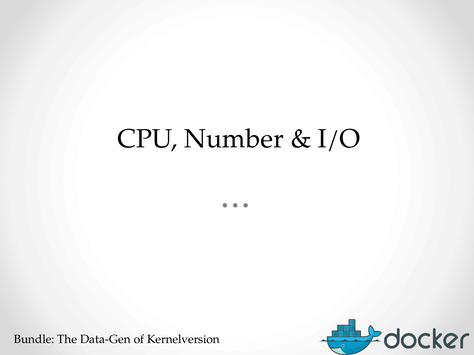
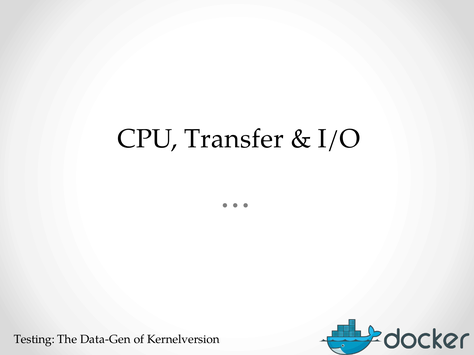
Number: Number -> Transfer
Bundle: Bundle -> Testing
